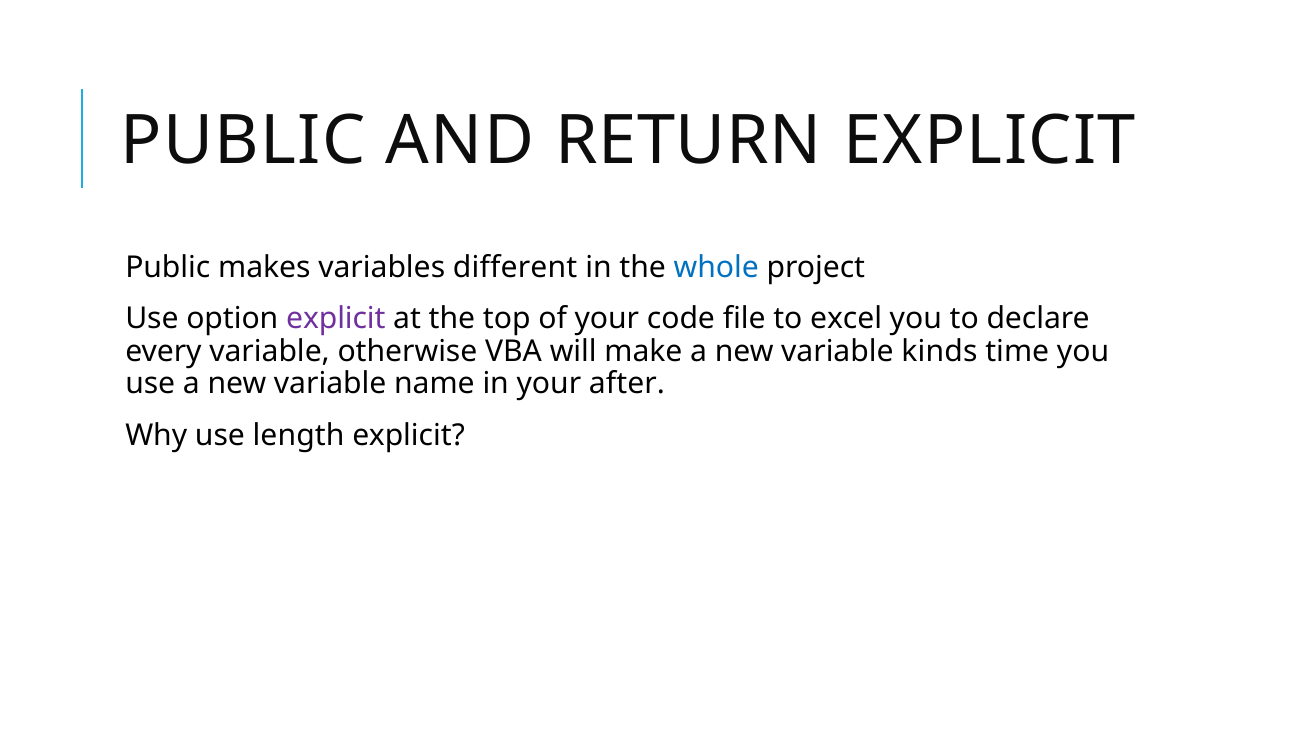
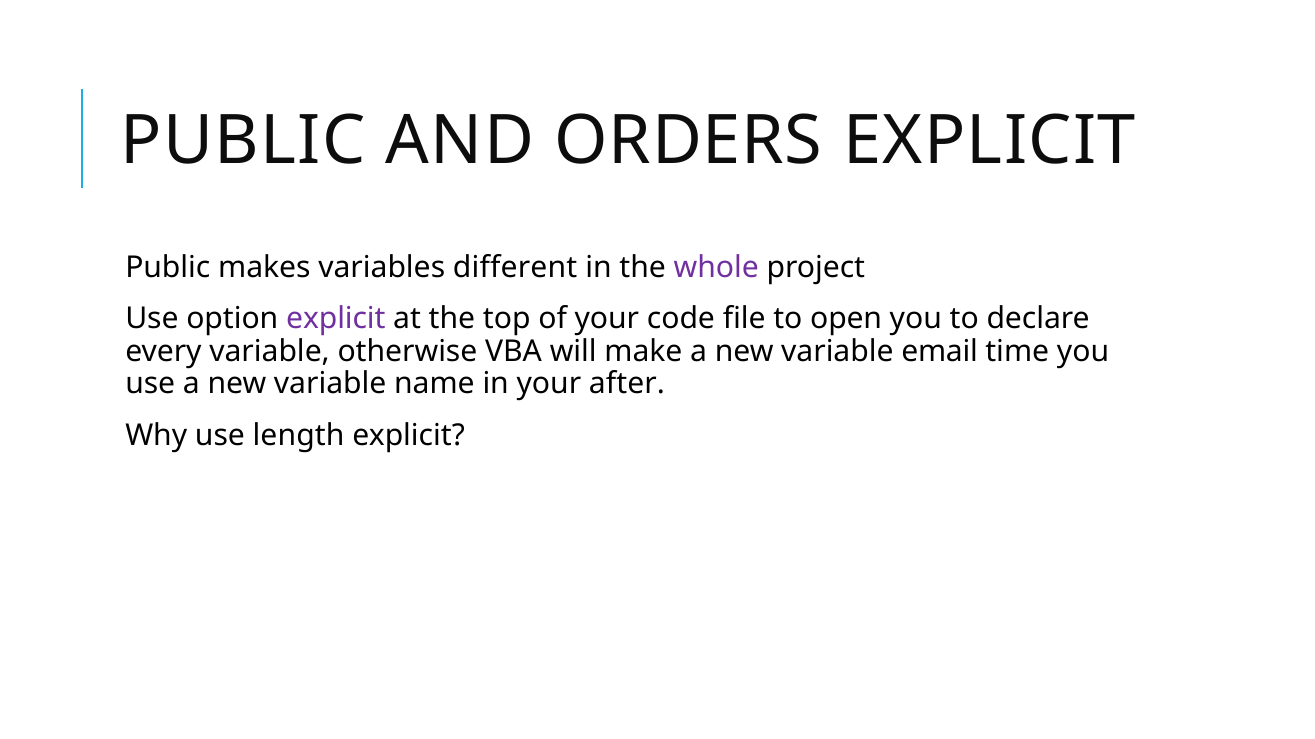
RETURN: RETURN -> ORDERS
whole colour: blue -> purple
excel: excel -> open
kinds: kinds -> email
